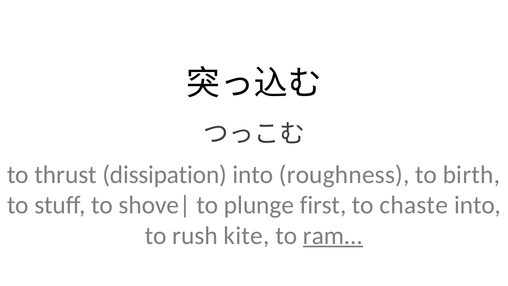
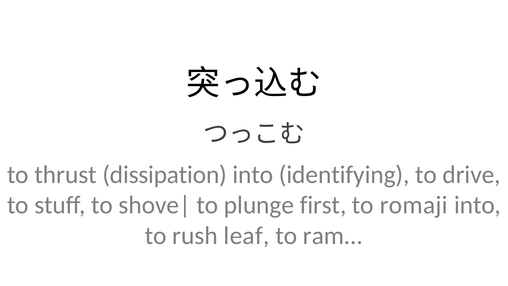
roughness: roughness -> identifying
birth: birth -> drive
chaste: chaste -> romaji
kite: kite -> leaf
ram underline: present -> none
